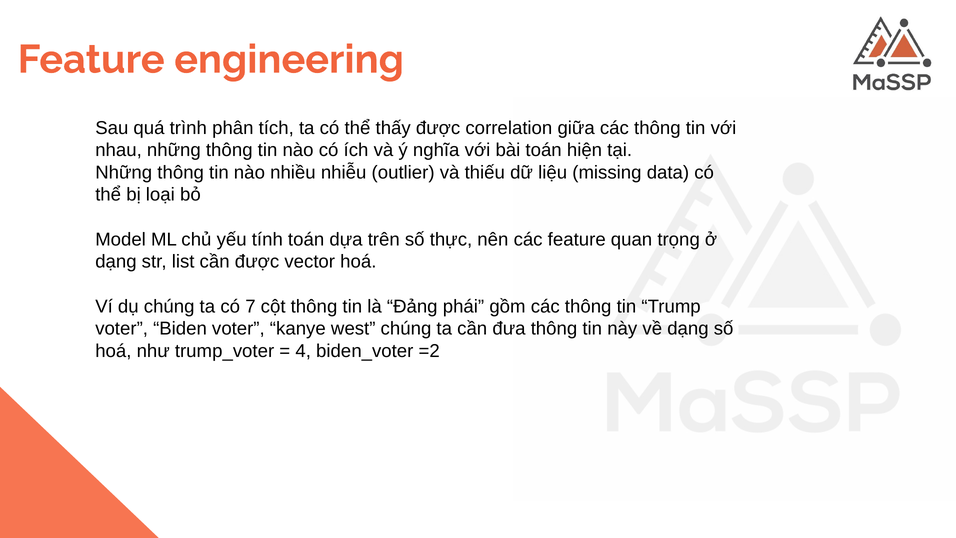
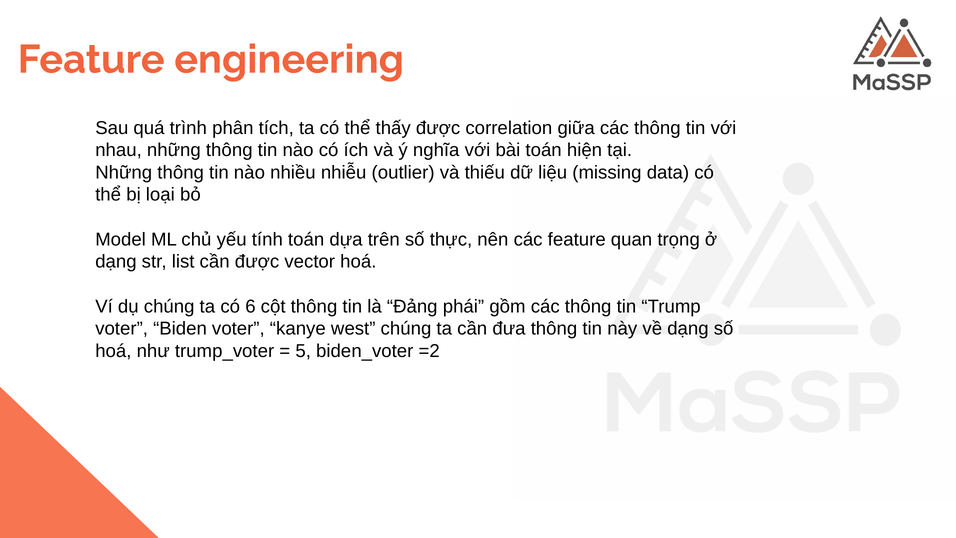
7: 7 -> 6
4: 4 -> 5
